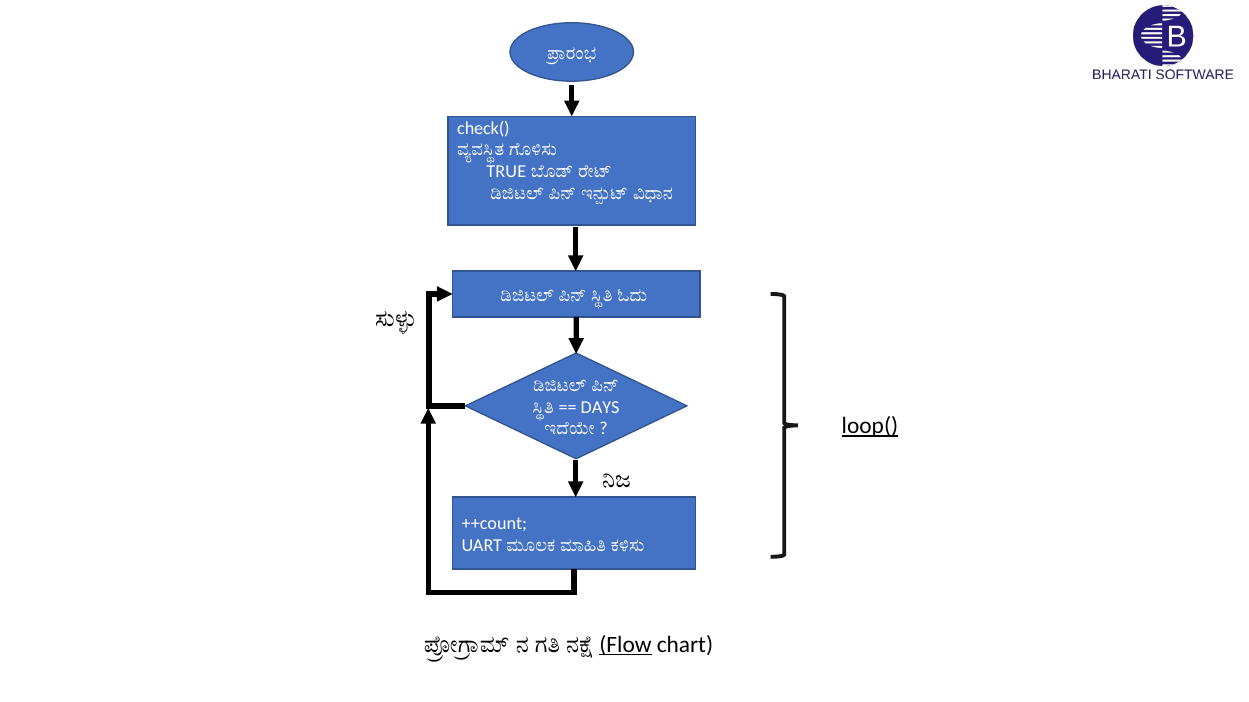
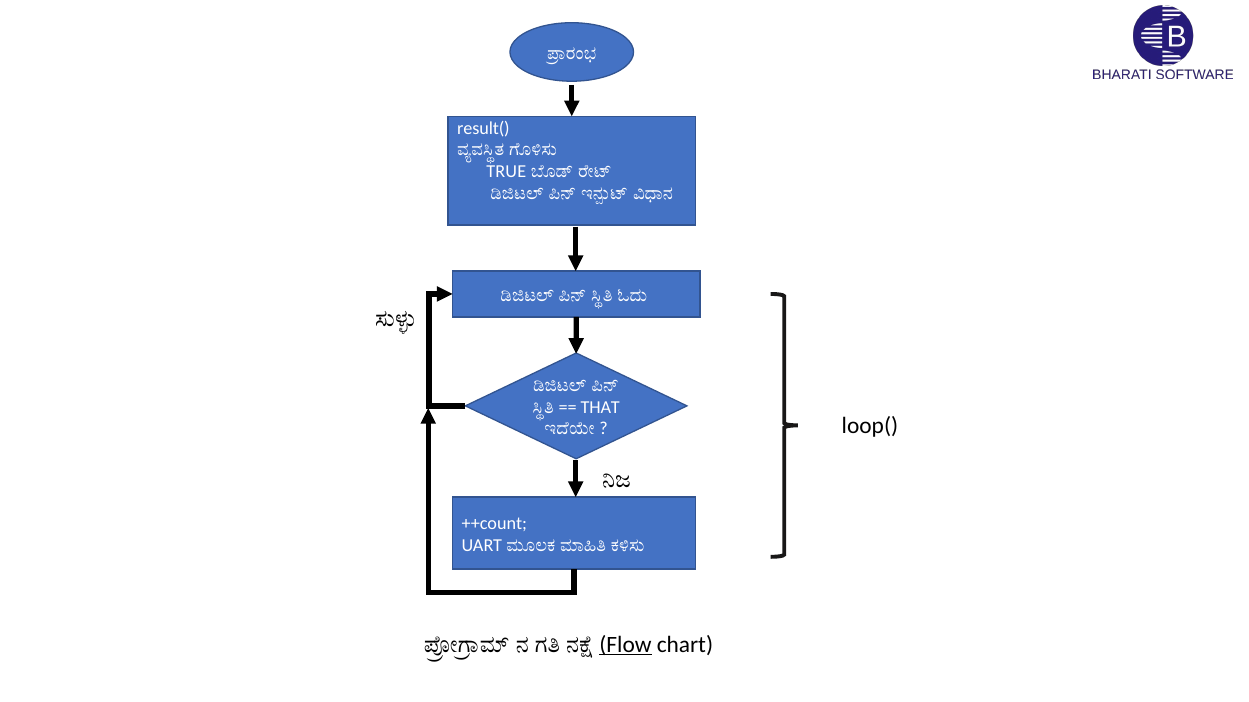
check(: check( -> result(
DAYS: DAYS -> THAT
loop( underline: present -> none
